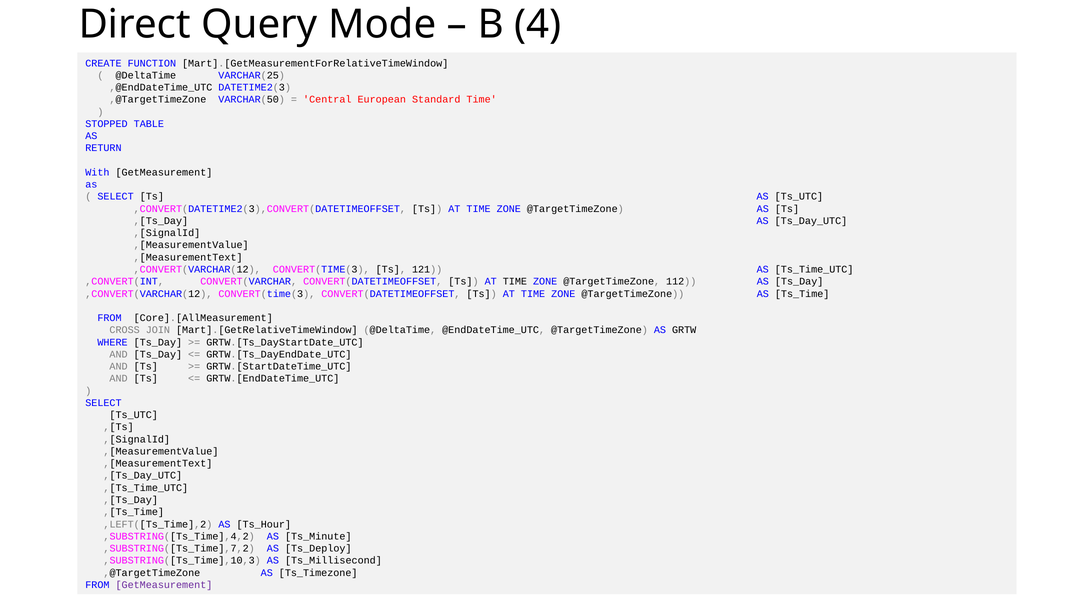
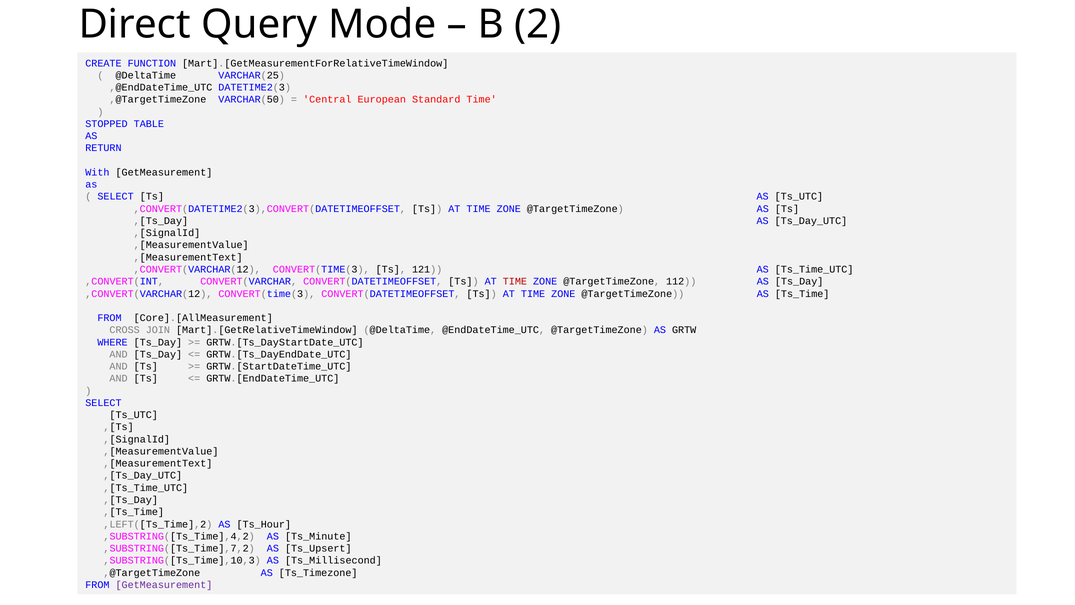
4: 4 -> 2
TIME at (515, 281) colour: black -> red
Ts_Deploy: Ts_Deploy -> Ts_Upsert
